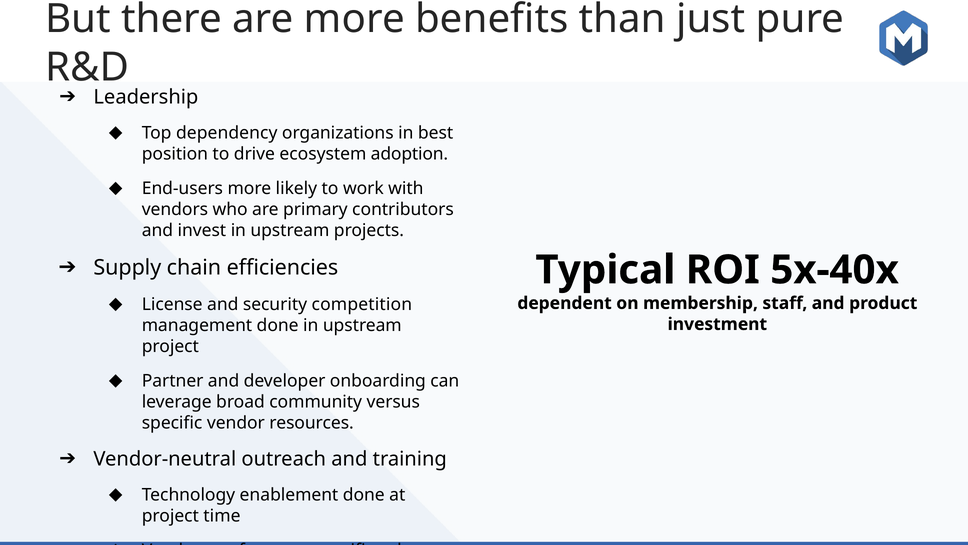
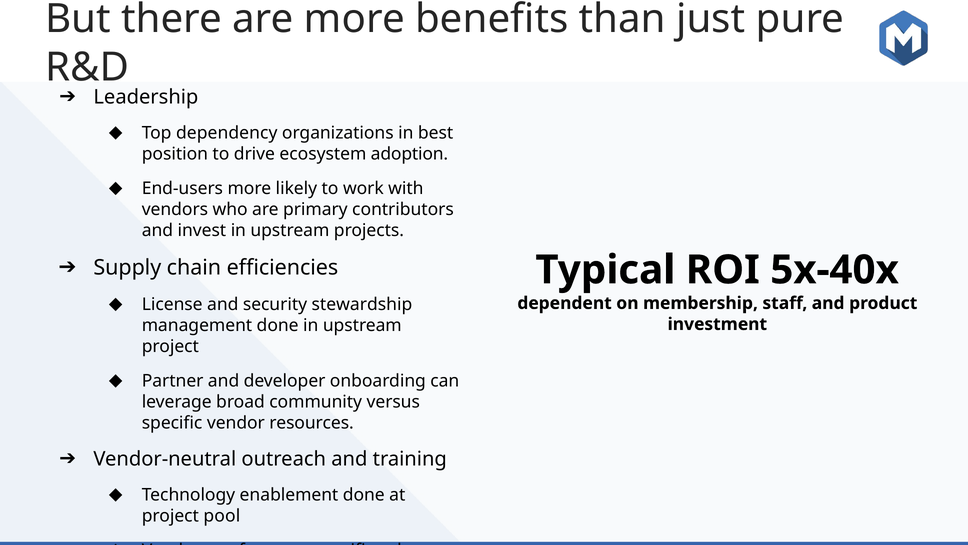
competition: competition -> stewardship
time: time -> pool
